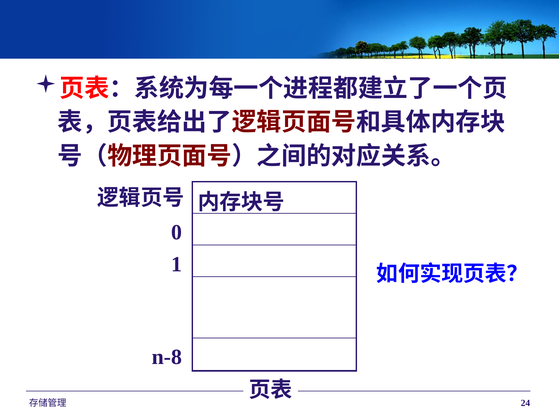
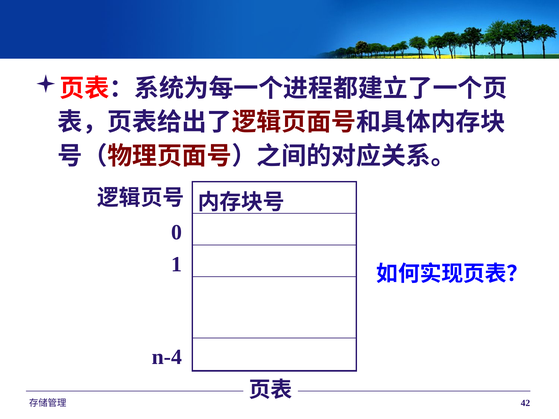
n-8: n-8 -> n-4
24: 24 -> 42
